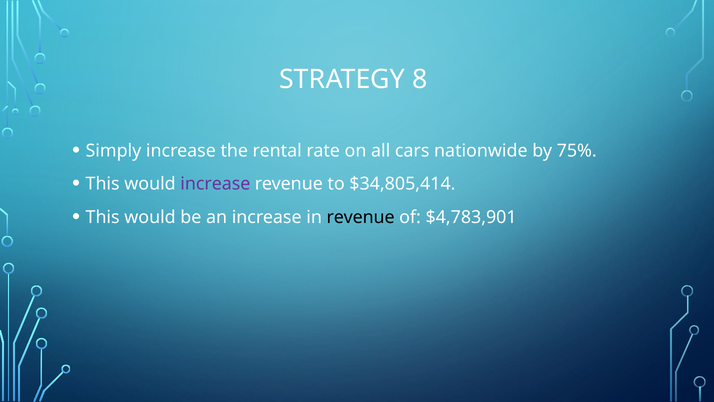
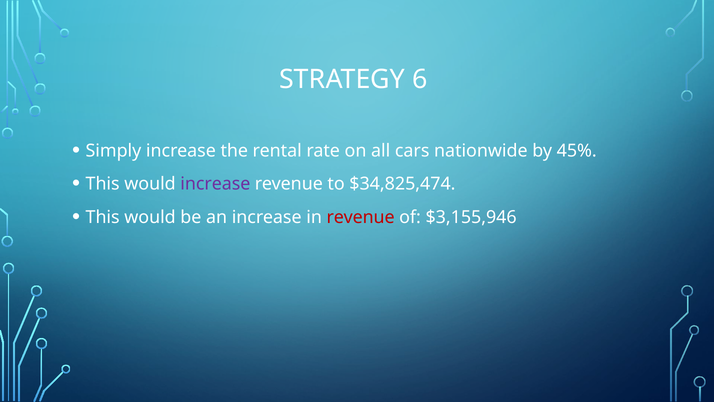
8: 8 -> 6
75%: 75% -> 45%
$34,805,414: $34,805,414 -> $34,825,474
revenue at (361, 217) colour: black -> red
$4,783,901: $4,783,901 -> $3,155,946
